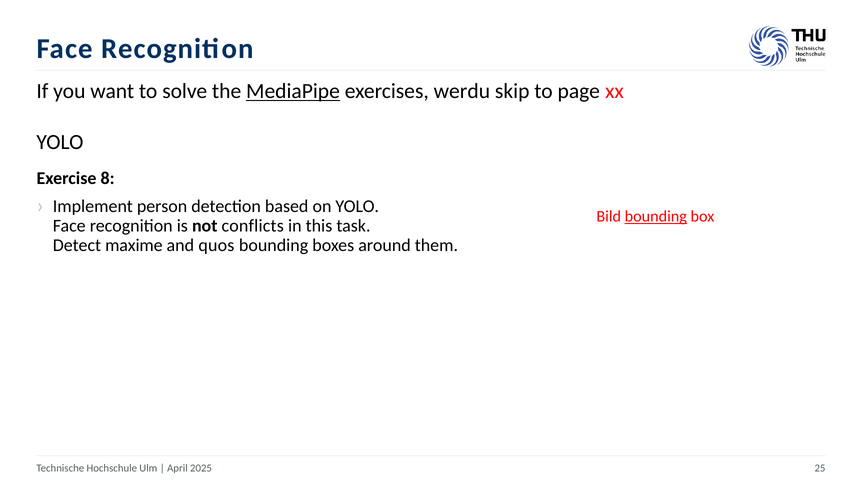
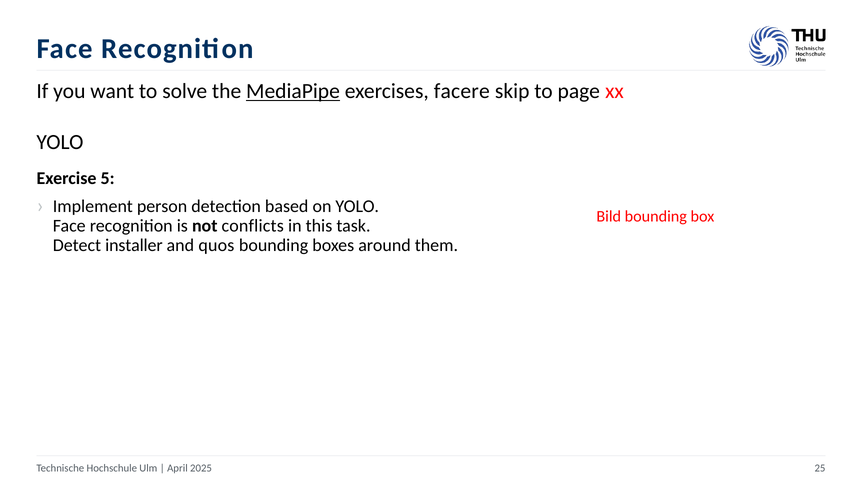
werdu: werdu -> facere
8: 8 -> 5
bounding at (656, 216) underline: present -> none
maxime: maxime -> installer
